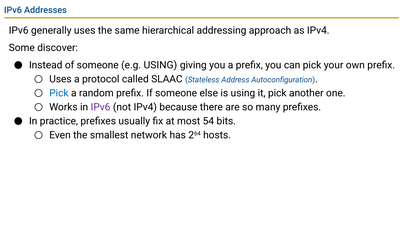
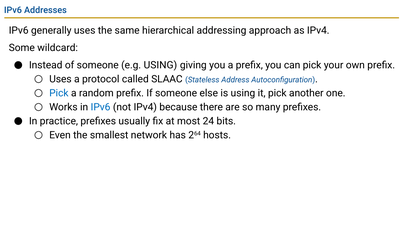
discover: discover -> wildcard
IPv6 at (101, 107) colour: purple -> blue
54: 54 -> 24
